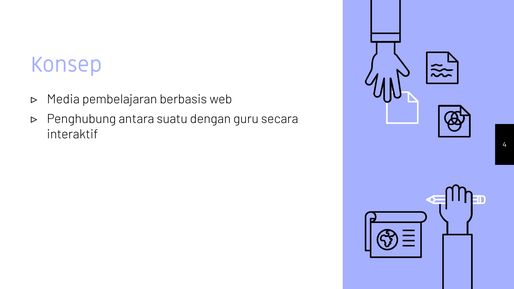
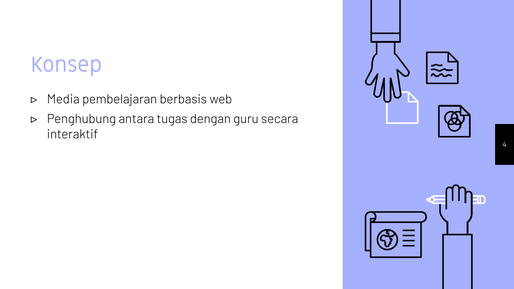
suatu: suatu -> tugas
